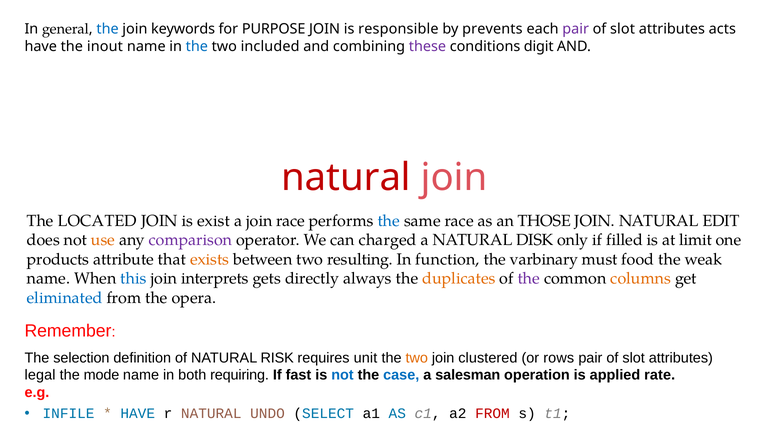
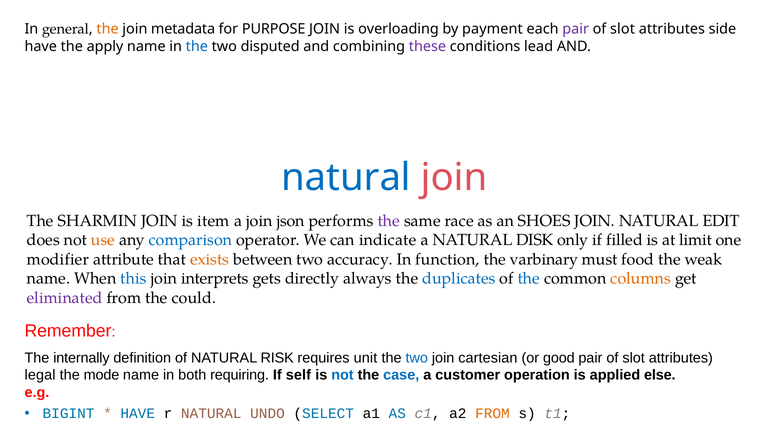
the at (108, 29) colour: blue -> orange
keywords: keywords -> metadata
responsible: responsible -> overloading
prevents: prevents -> payment
acts: acts -> side
inout: inout -> apply
included: included -> disputed
digit: digit -> lead
natural at (346, 178) colour: red -> blue
LOCATED: LOCATED -> SHARMIN
exist: exist -> item
join race: race -> json
the at (389, 221) colour: blue -> purple
THOSE: THOSE -> SHOES
comparison colour: purple -> blue
charged: charged -> indicate
products: products -> modifier
resulting: resulting -> accuracy
duplicates colour: orange -> blue
the at (529, 278) colour: purple -> blue
eliminated colour: blue -> purple
opera: opera -> could
selection: selection -> internally
two at (417, 357) colour: orange -> blue
clustered: clustered -> cartesian
rows: rows -> good
fast: fast -> self
salesman: salesman -> customer
rate: rate -> else
INFILE: INFILE -> BIGINT
FROM at (492, 413) colour: red -> orange
